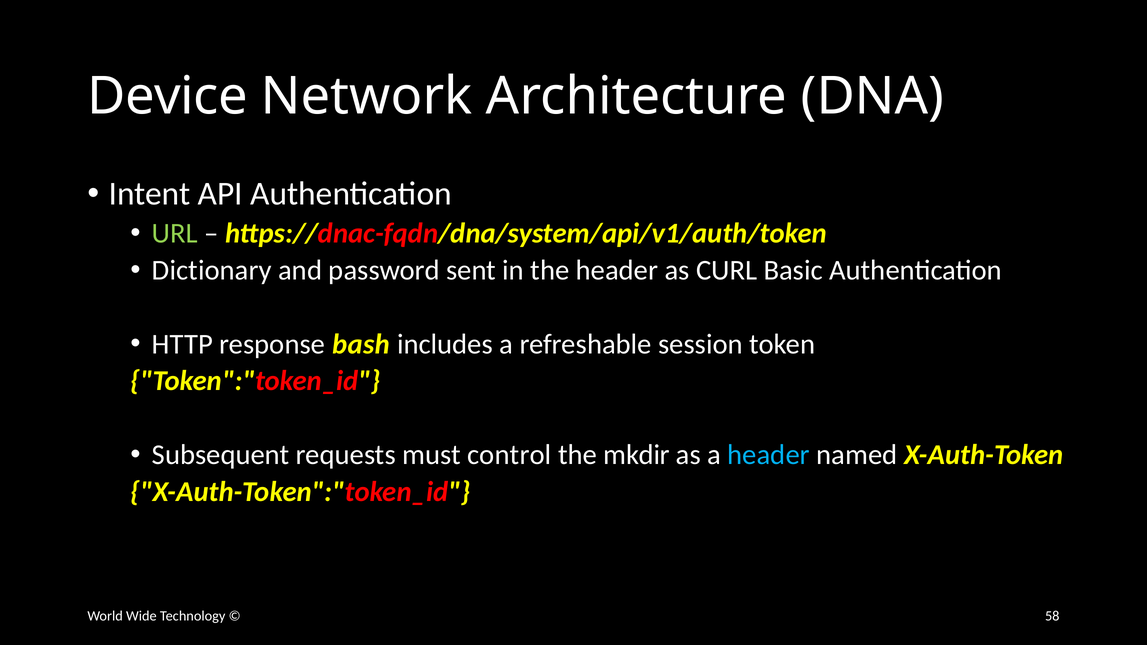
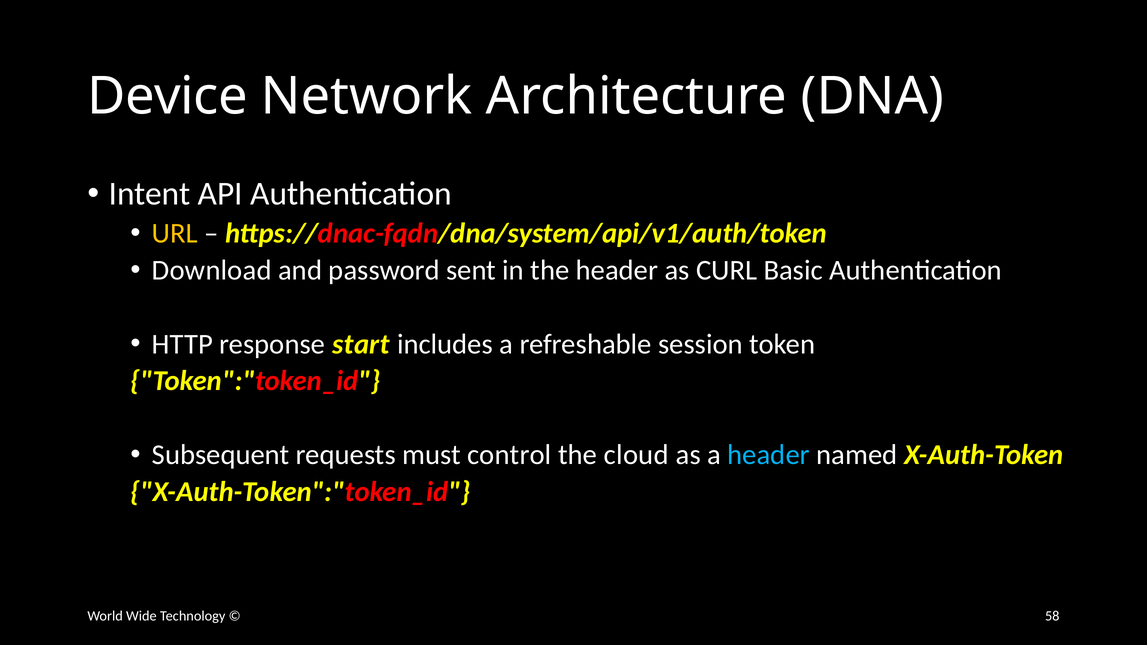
URL colour: light green -> yellow
Dictionary: Dictionary -> Download
bash: bash -> start
mkdir: mkdir -> cloud
